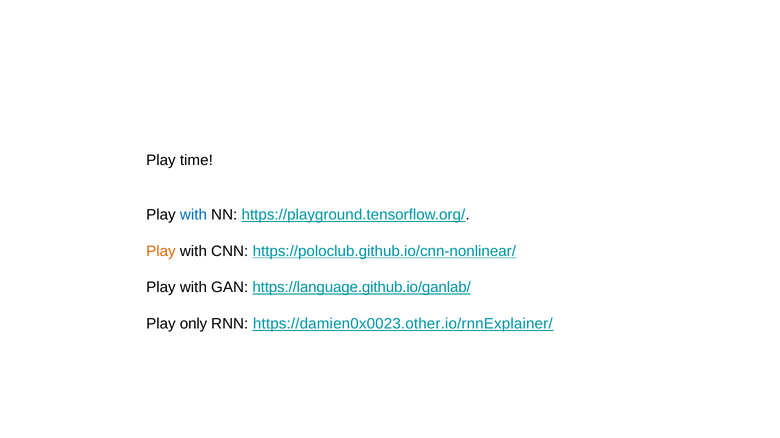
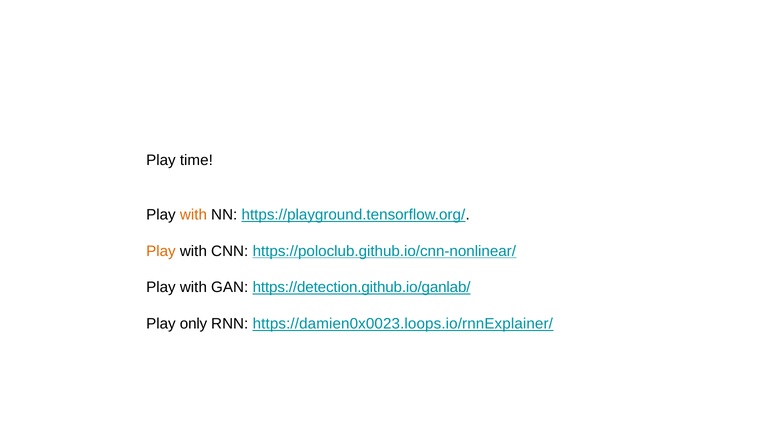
with at (193, 215) colour: blue -> orange
https://language.github.io/ganlab/: https://language.github.io/ganlab/ -> https://detection.github.io/ganlab/
https://damien0x0023.other.io/rnnExplainer/: https://damien0x0023.other.io/rnnExplainer/ -> https://damien0x0023.loops.io/rnnExplainer/
